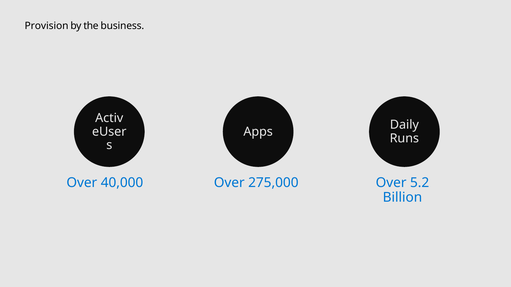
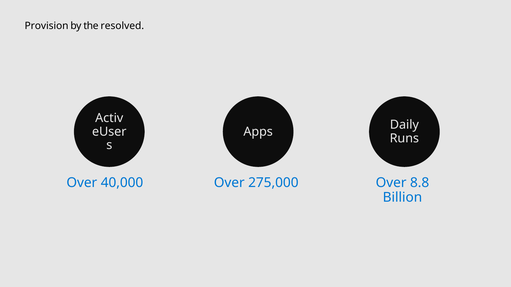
business: business -> resolved
5.2: 5.2 -> 8.8
